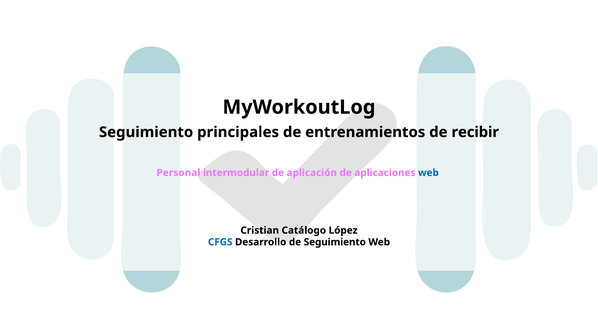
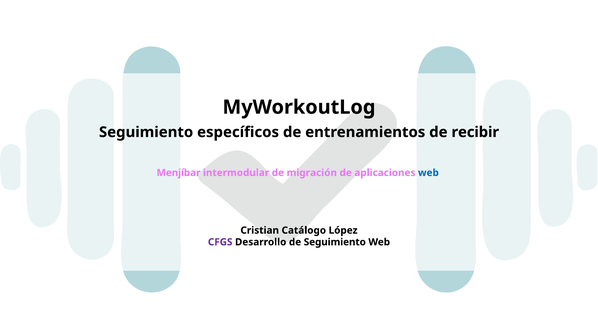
principales: principales -> específicos
Personal: Personal -> Menjíbar
aplicación: aplicación -> migración
CFGS colour: blue -> purple
